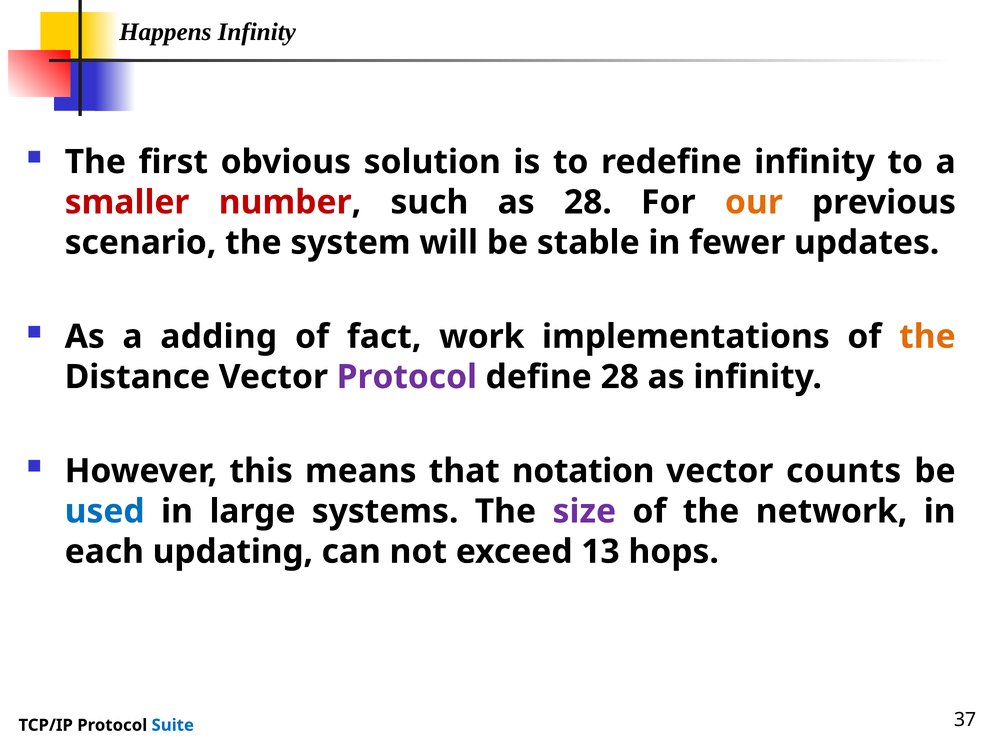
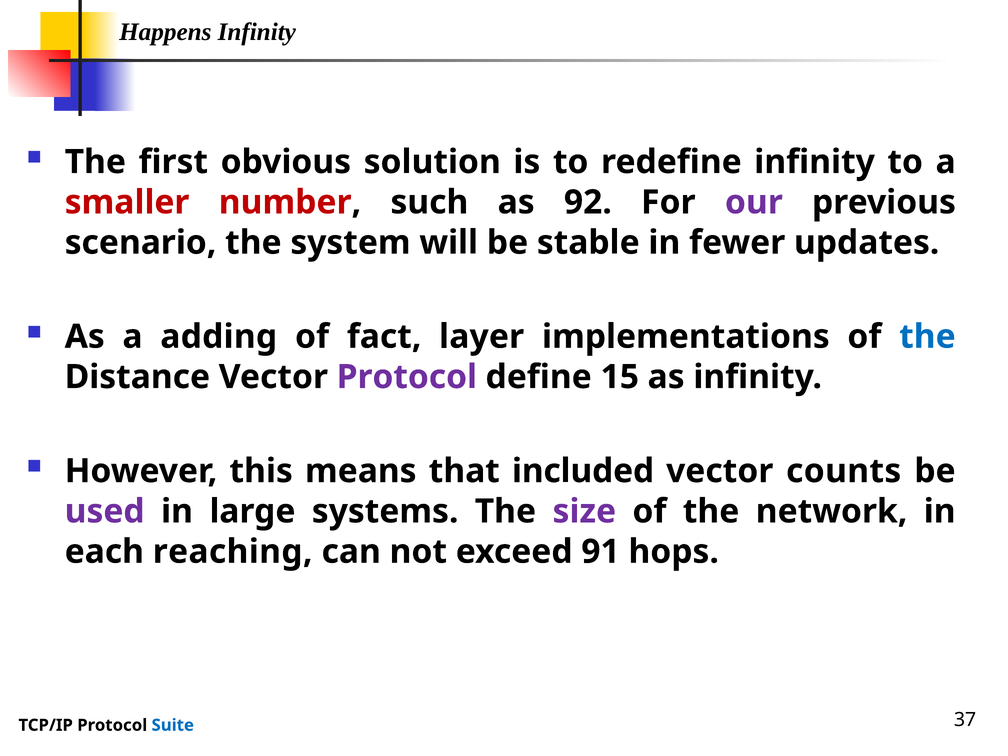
as 28: 28 -> 92
our colour: orange -> purple
work: work -> layer
the at (927, 337) colour: orange -> blue
define 28: 28 -> 15
notation: notation -> included
used colour: blue -> purple
updating: updating -> reaching
13: 13 -> 91
